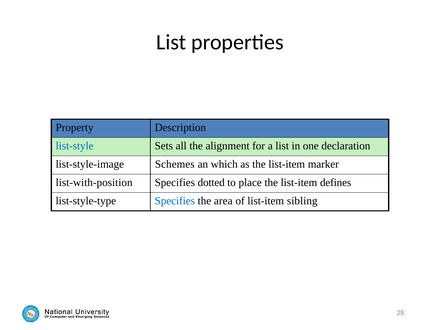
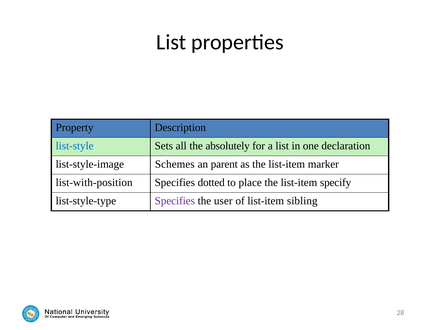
alignment: alignment -> absolutely
which: which -> parent
defines: defines -> specify
Specifies at (175, 201) colour: blue -> purple
area: area -> user
